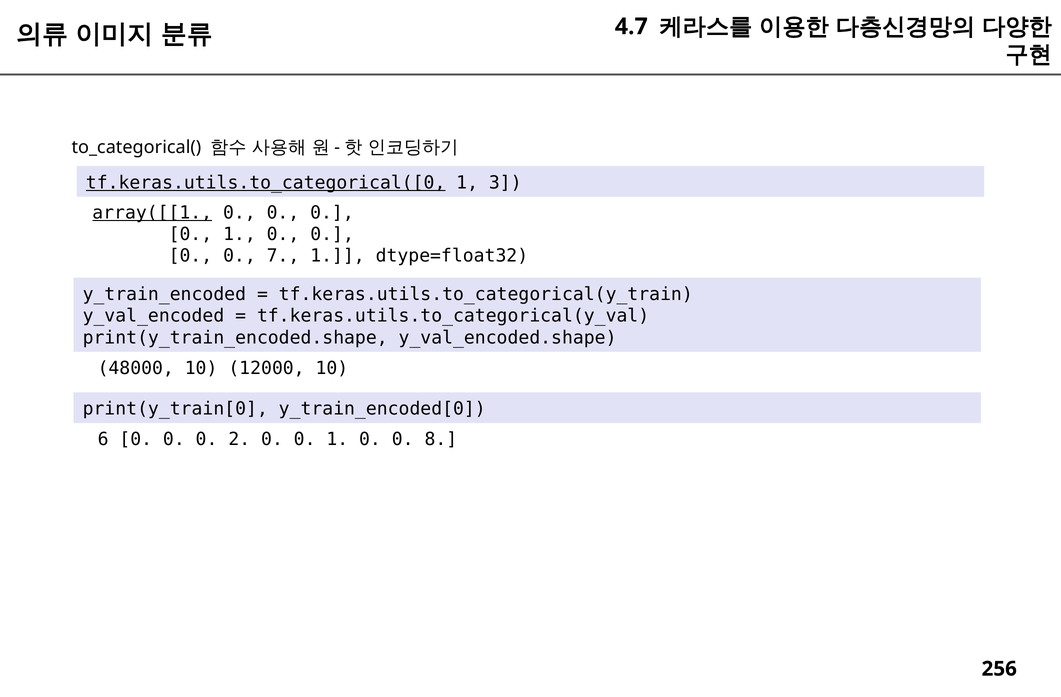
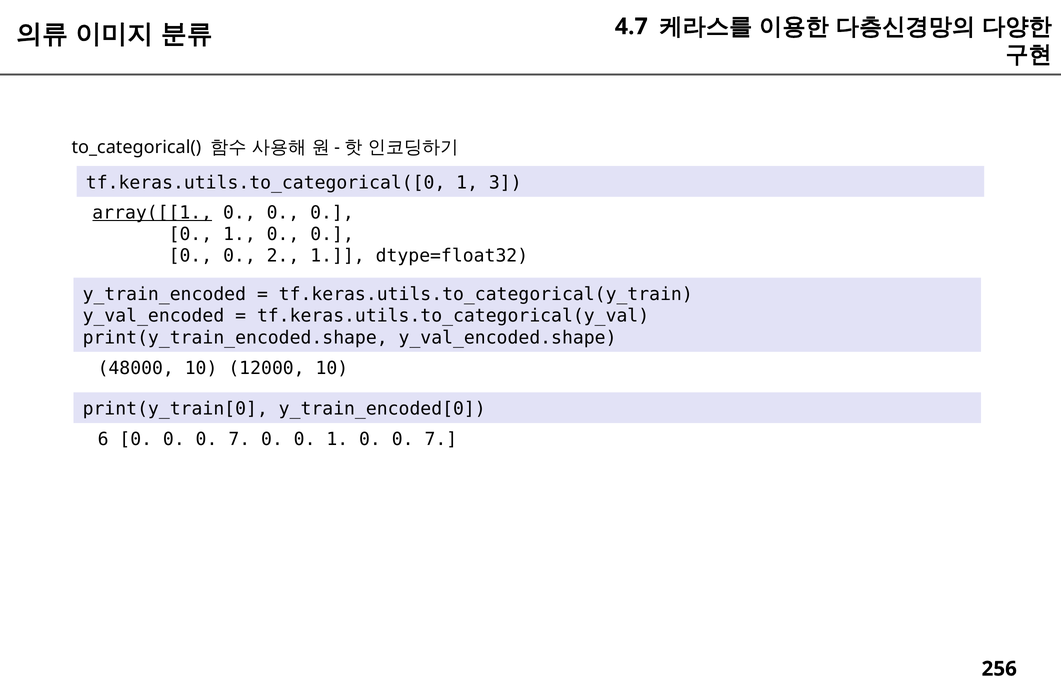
tf.keras.utils.to_categorical([0 underline: present -> none
7: 7 -> 2
0 0 0 2: 2 -> 7
1 0 0 8: 8 -> 7
